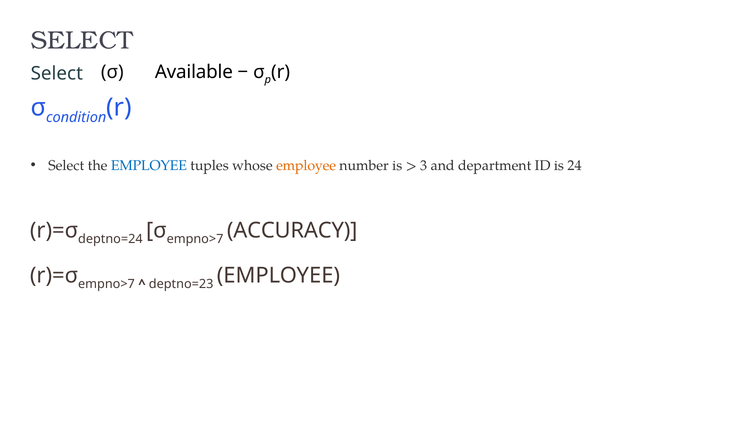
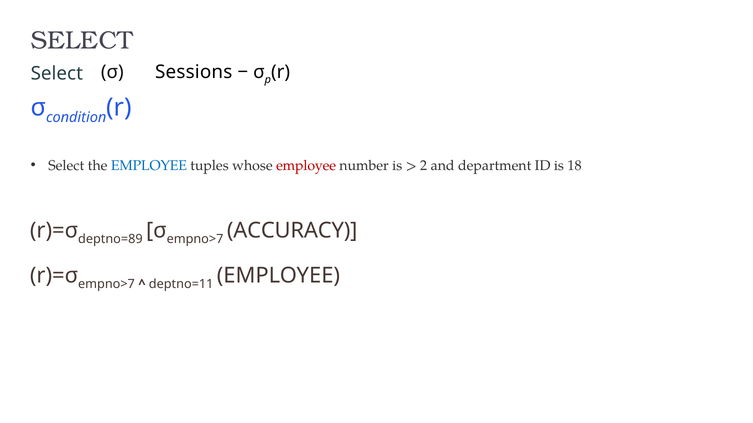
Available: Available -> Sessions
employee at (306, 166) colour: orange -> red
3: 3 -> 2
24: 24 -> 18
deptno=24: deptno=24 -> deptno=89
deptno=23: deptno=23 -> deptno=11
